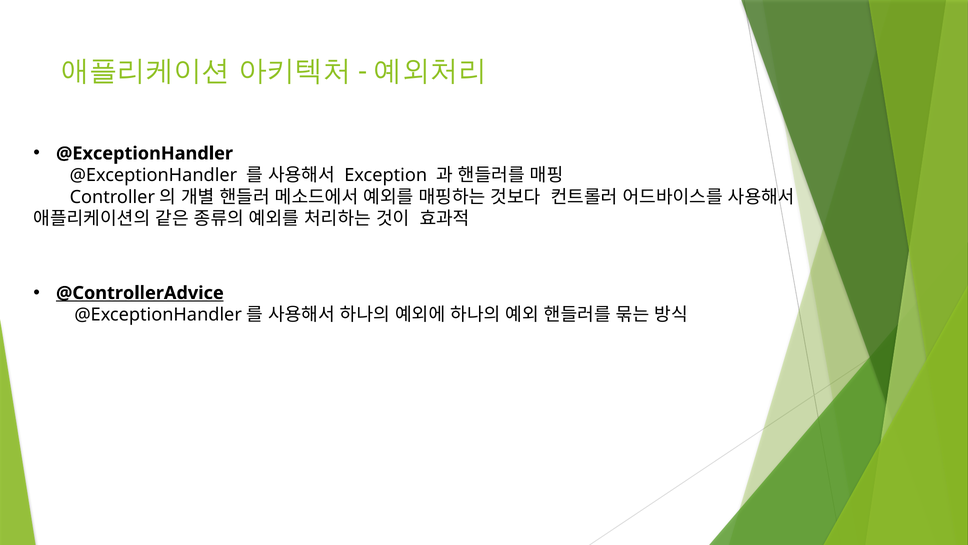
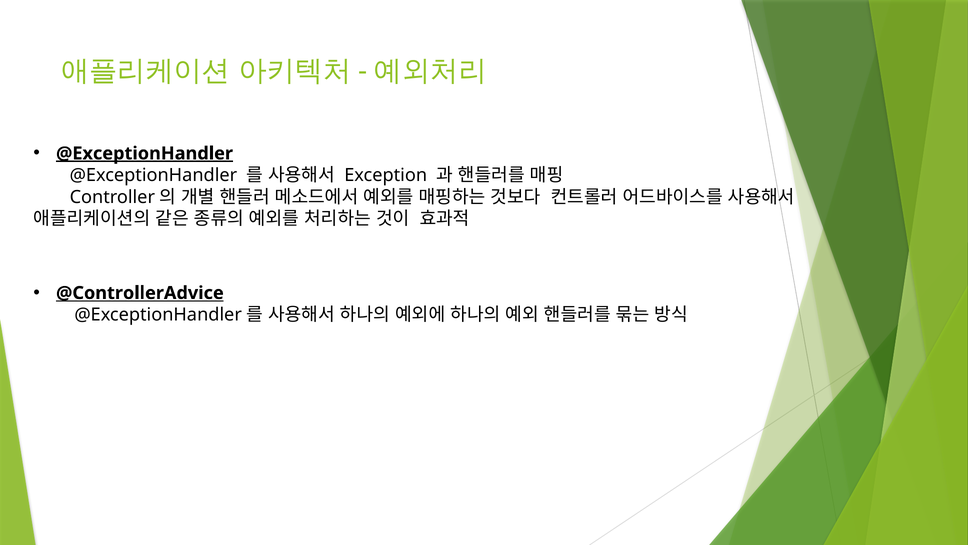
@ExceptionHandler at (145, 153) underline: none -> present
